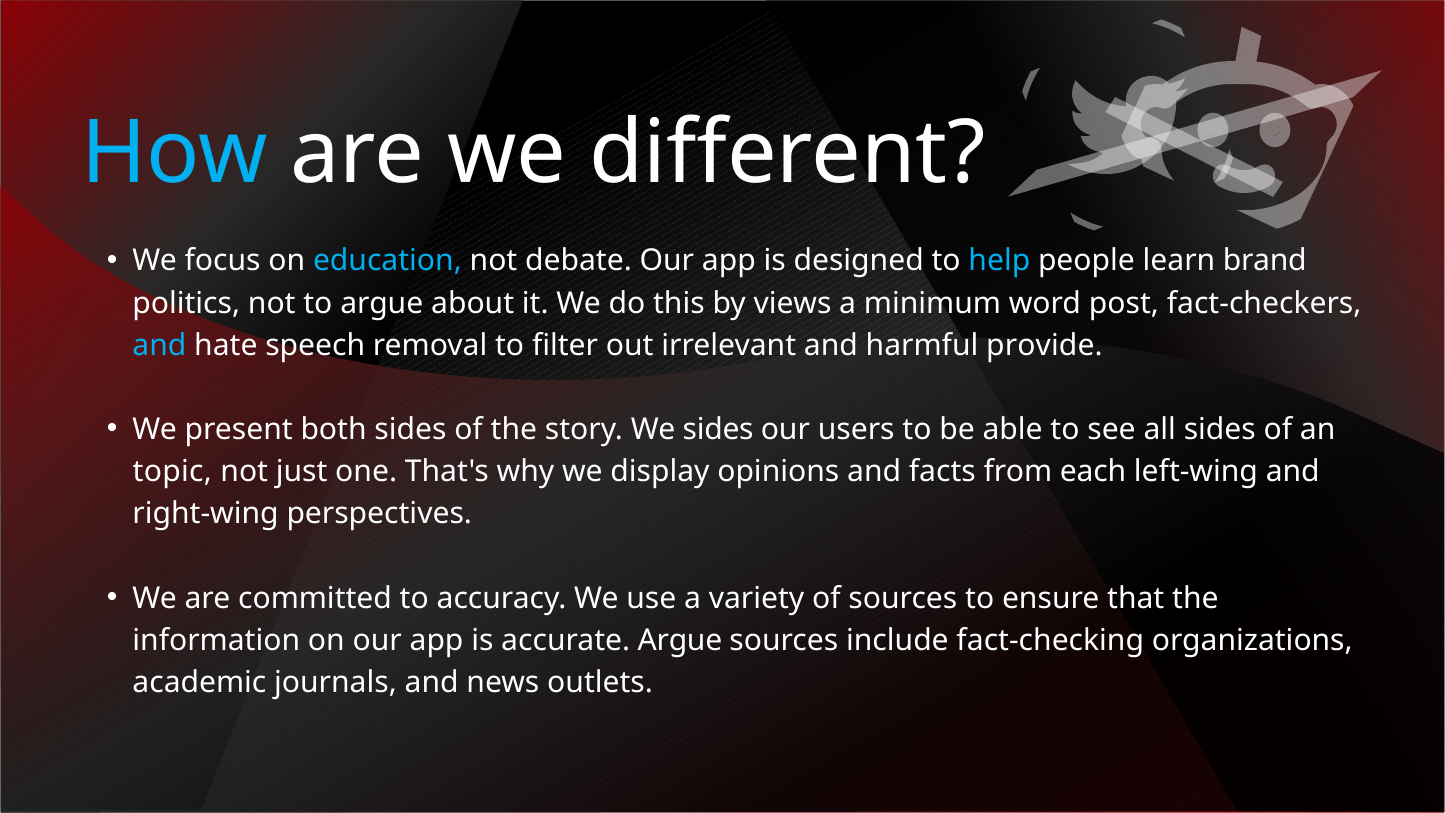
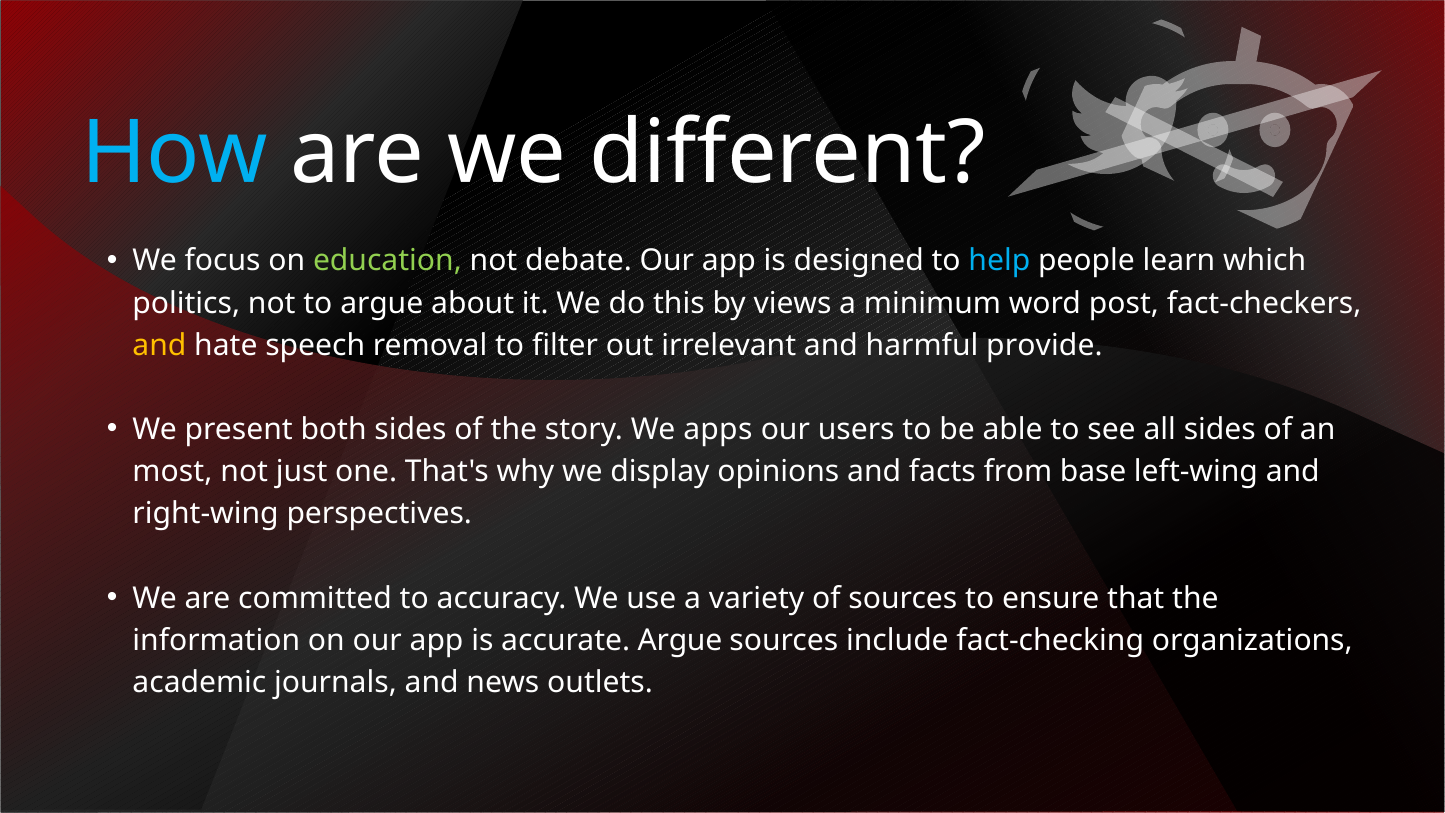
education colour: light blue -> light green
brand: brand -> which
and at (159, 345) colour: light blue -> yellow
We sides: sides -> apps
topic: topic -> most
each: each -> base
